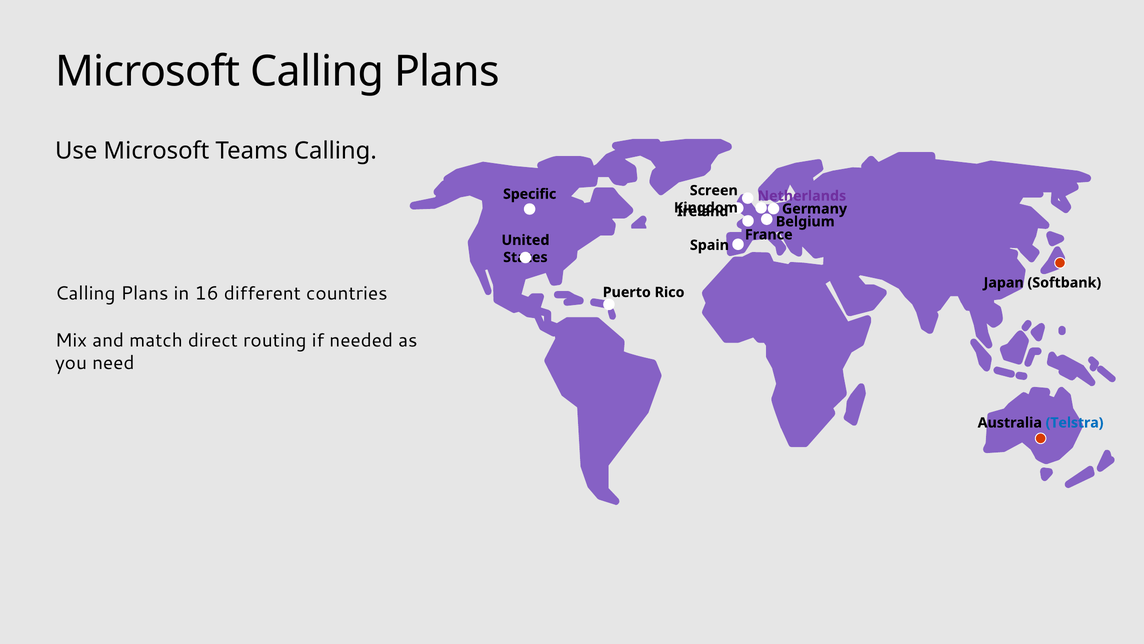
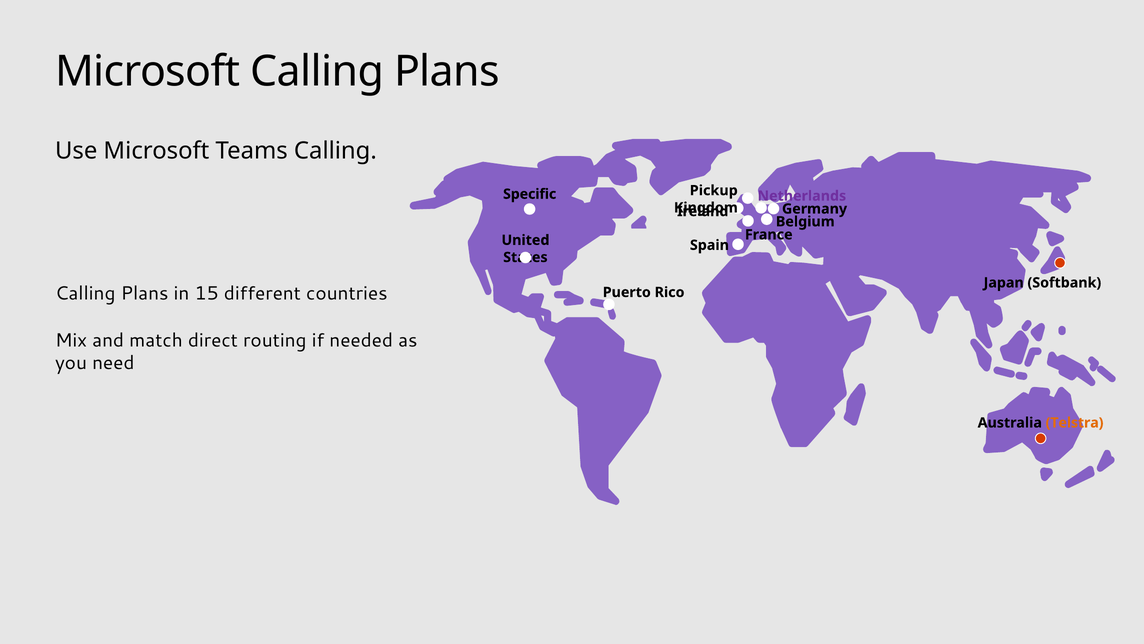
Screen: Screen -> Pickup
16: 16 -> 15
Telstra colour: blue -> orange
